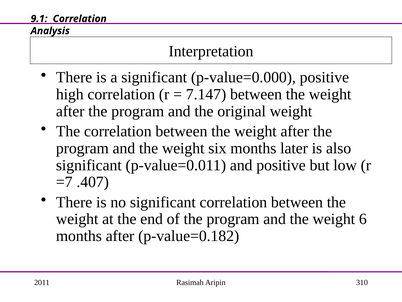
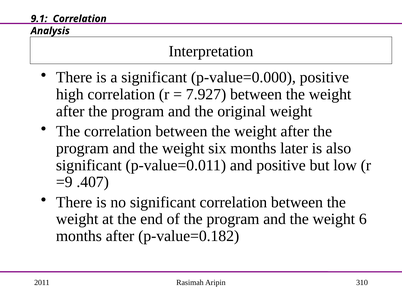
7.147: 7.147 -> 7.927
=7: =7 -> =9
